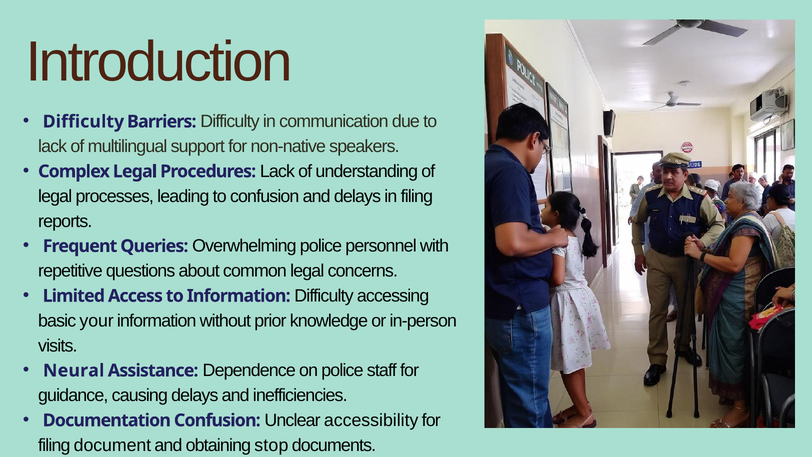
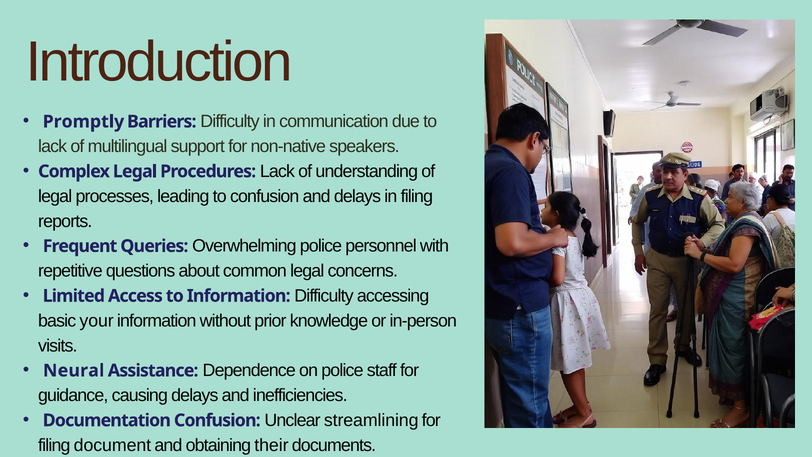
Difficulty at (83, 122): Difficulty -> Promptly
accessibility: accessibility -> streamlining
stop: stop -> their
